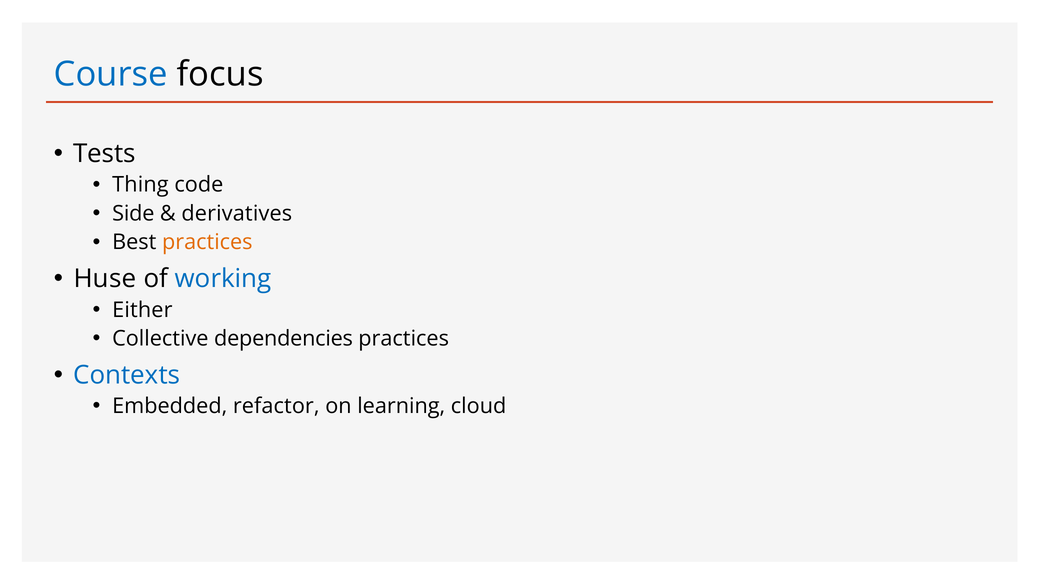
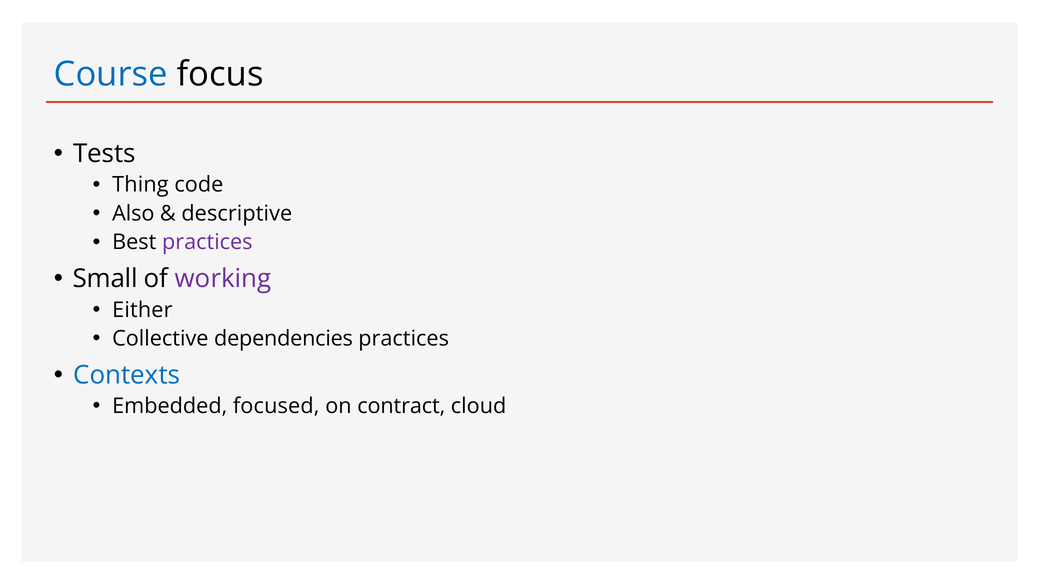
Side: Side -> Also
derivatives: derivatives -> descriptive
practices at (207, 242) colour: orange -> purple
Huse: Huse -> Small
working colour: blue -> purple
refactor: refactor -> focused
learning: learning -> contract
